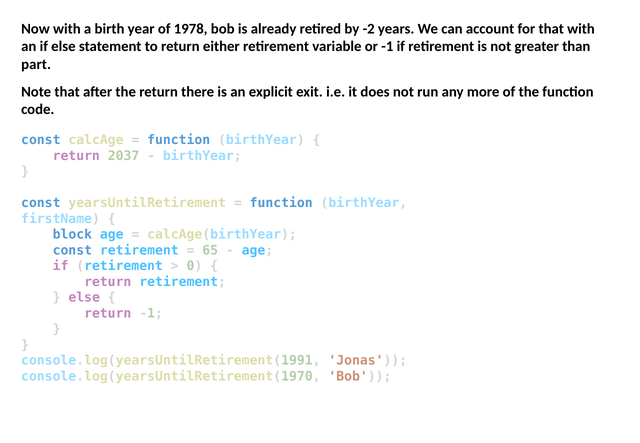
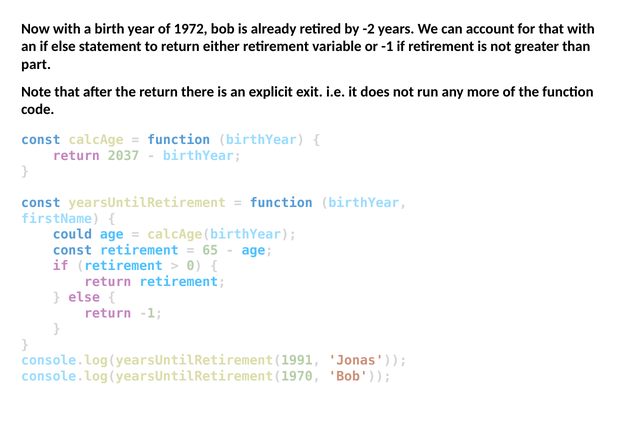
1978: 1978 -> 1972
block: block -> could
